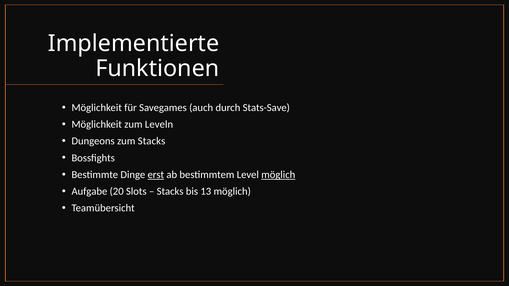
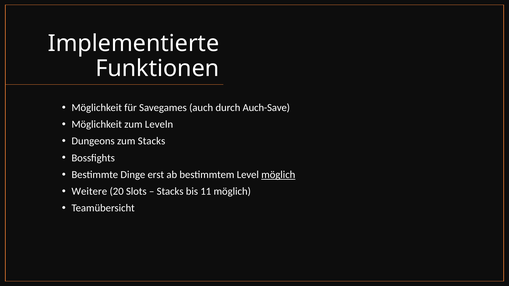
Stats-Save: Stats-Save -> Auch-Save
erst underline: present -> none
Aufgabe: Aufgabe -> Weitere
13: 13 -> 11
